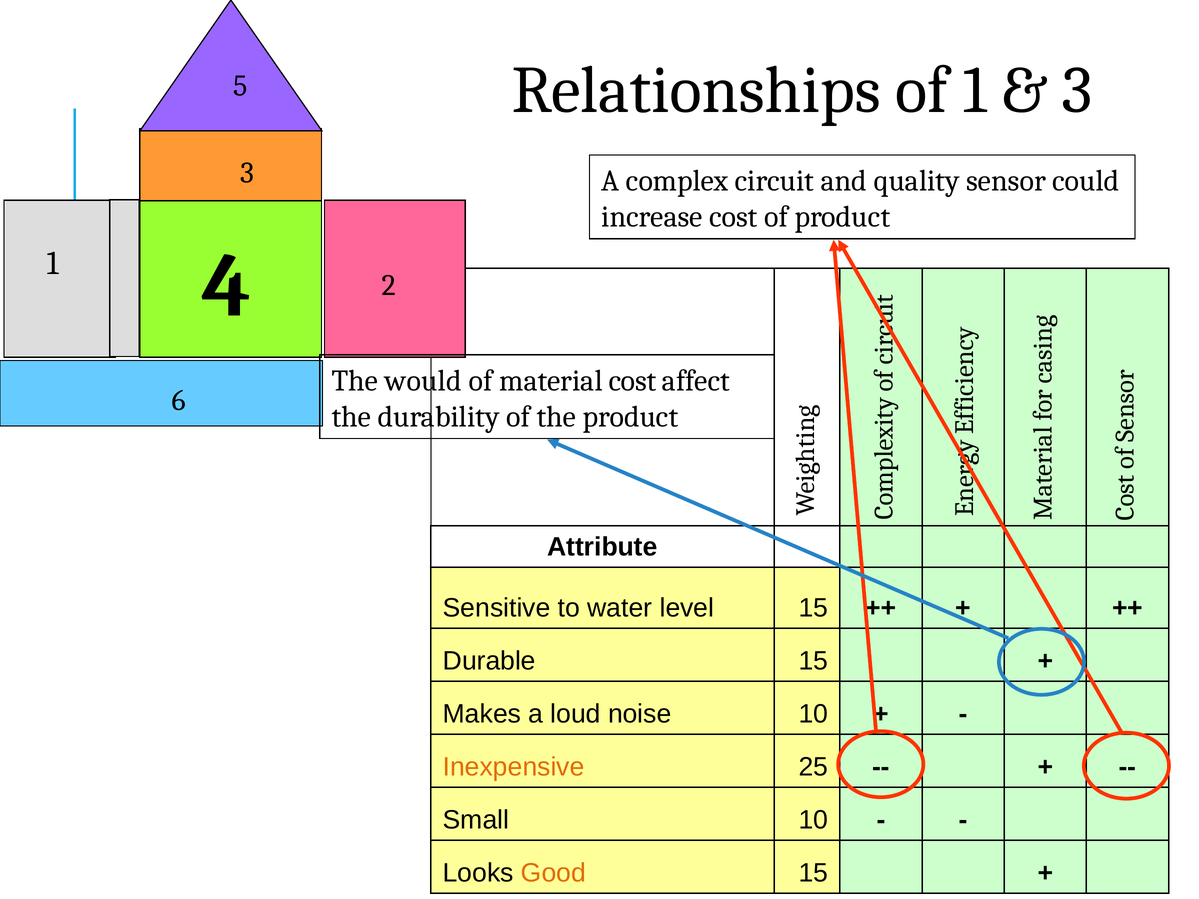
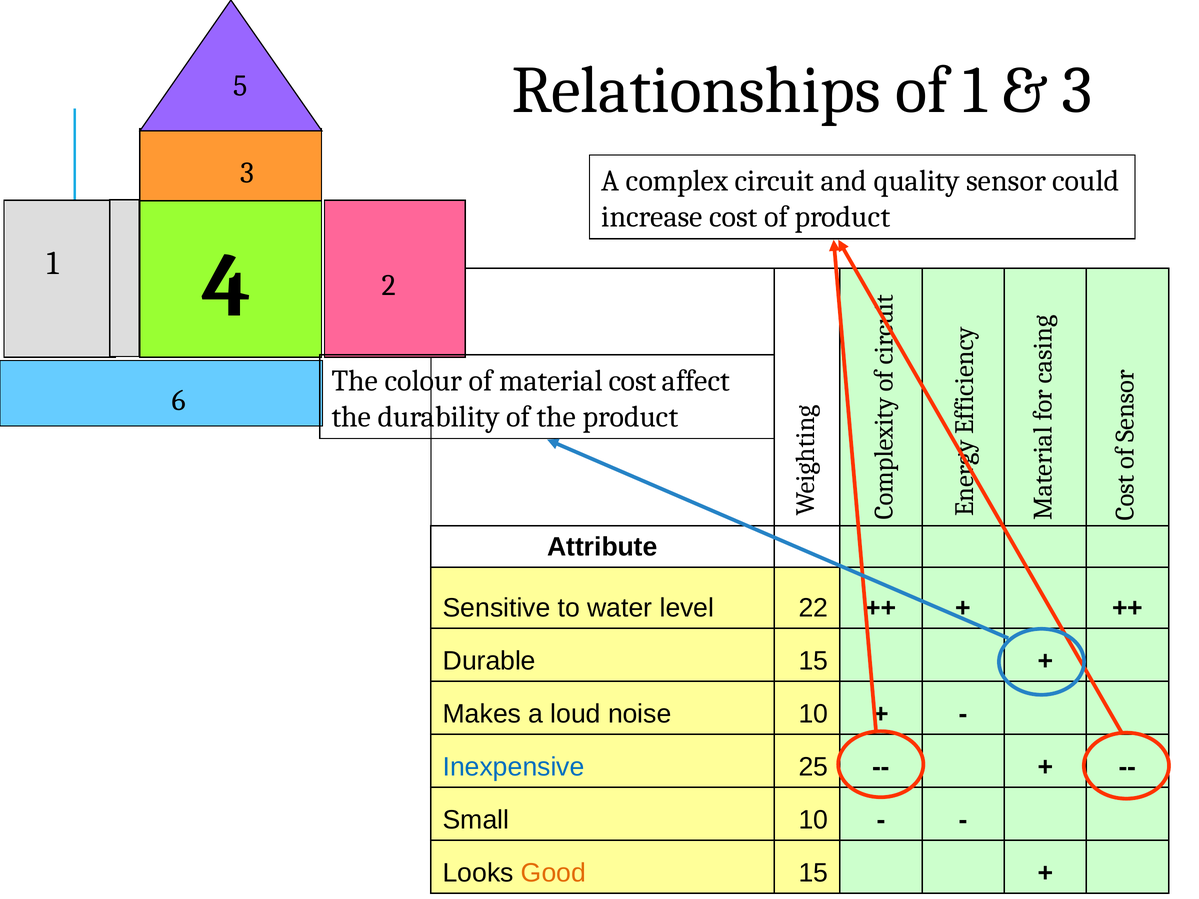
would: would -> colour
level 15: 15 -> 22
Inexpensive colour: orange -> blue
